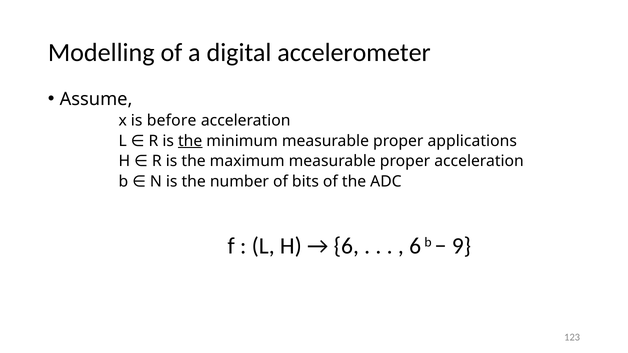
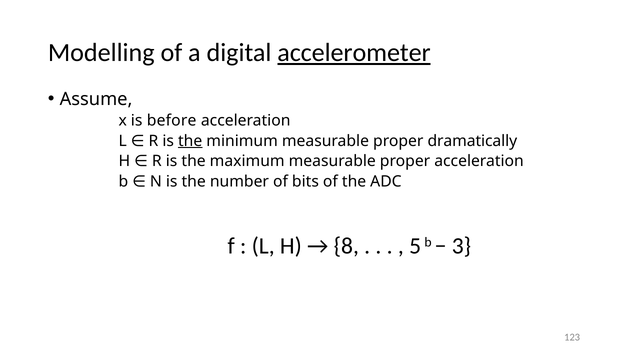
accelerometer underline: none -> present
applications: applications -> dramatically
6 at (346, 246): 6 -> 8
6 at (415, 246): 6 -> 5
9: 9 -> 3
